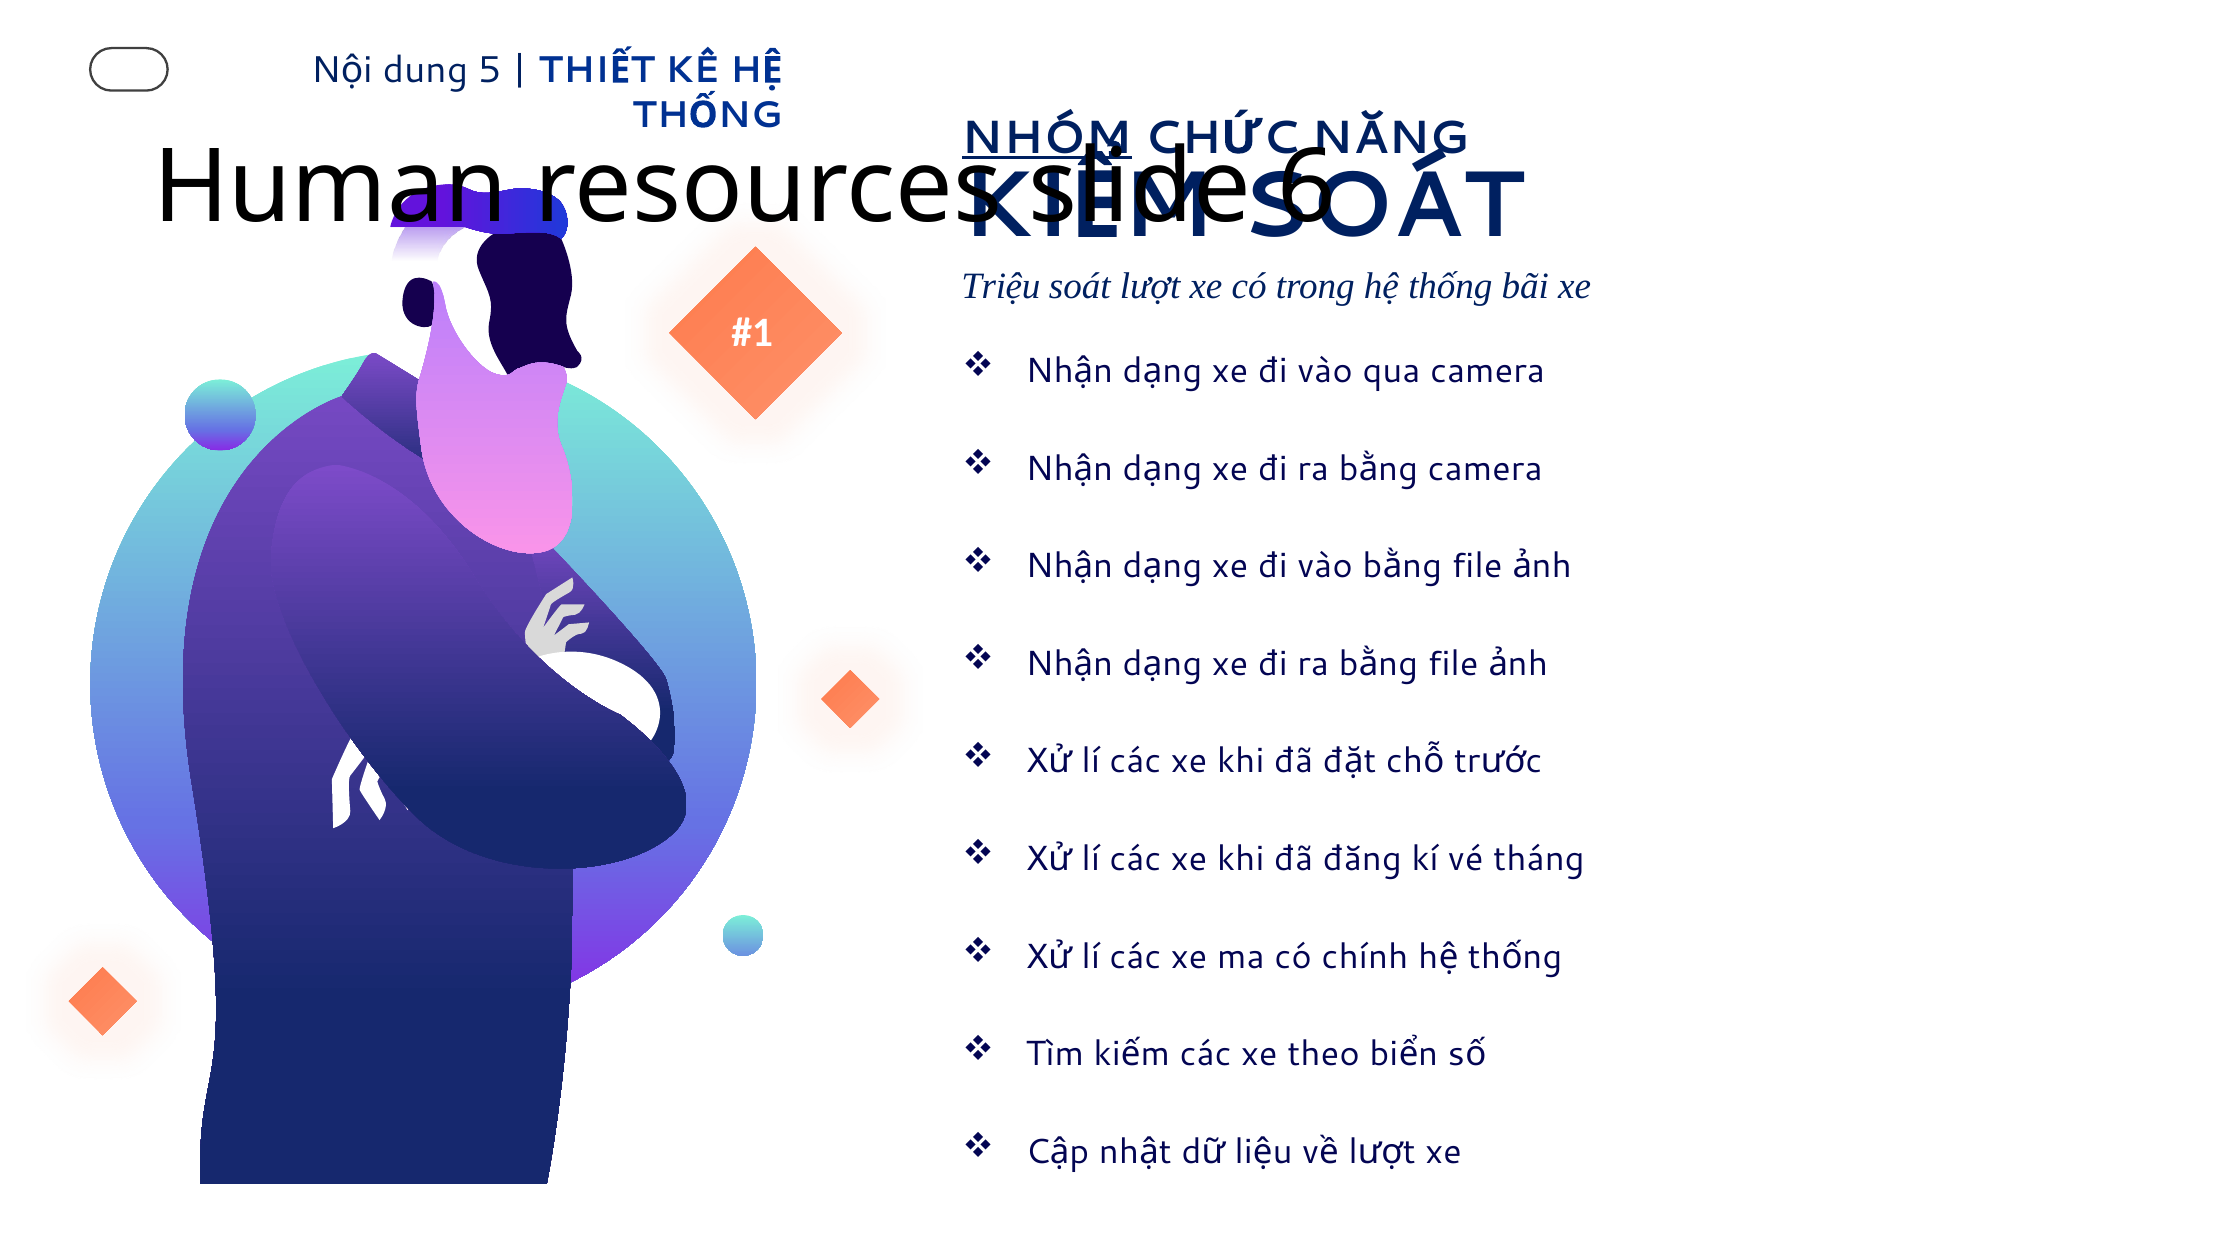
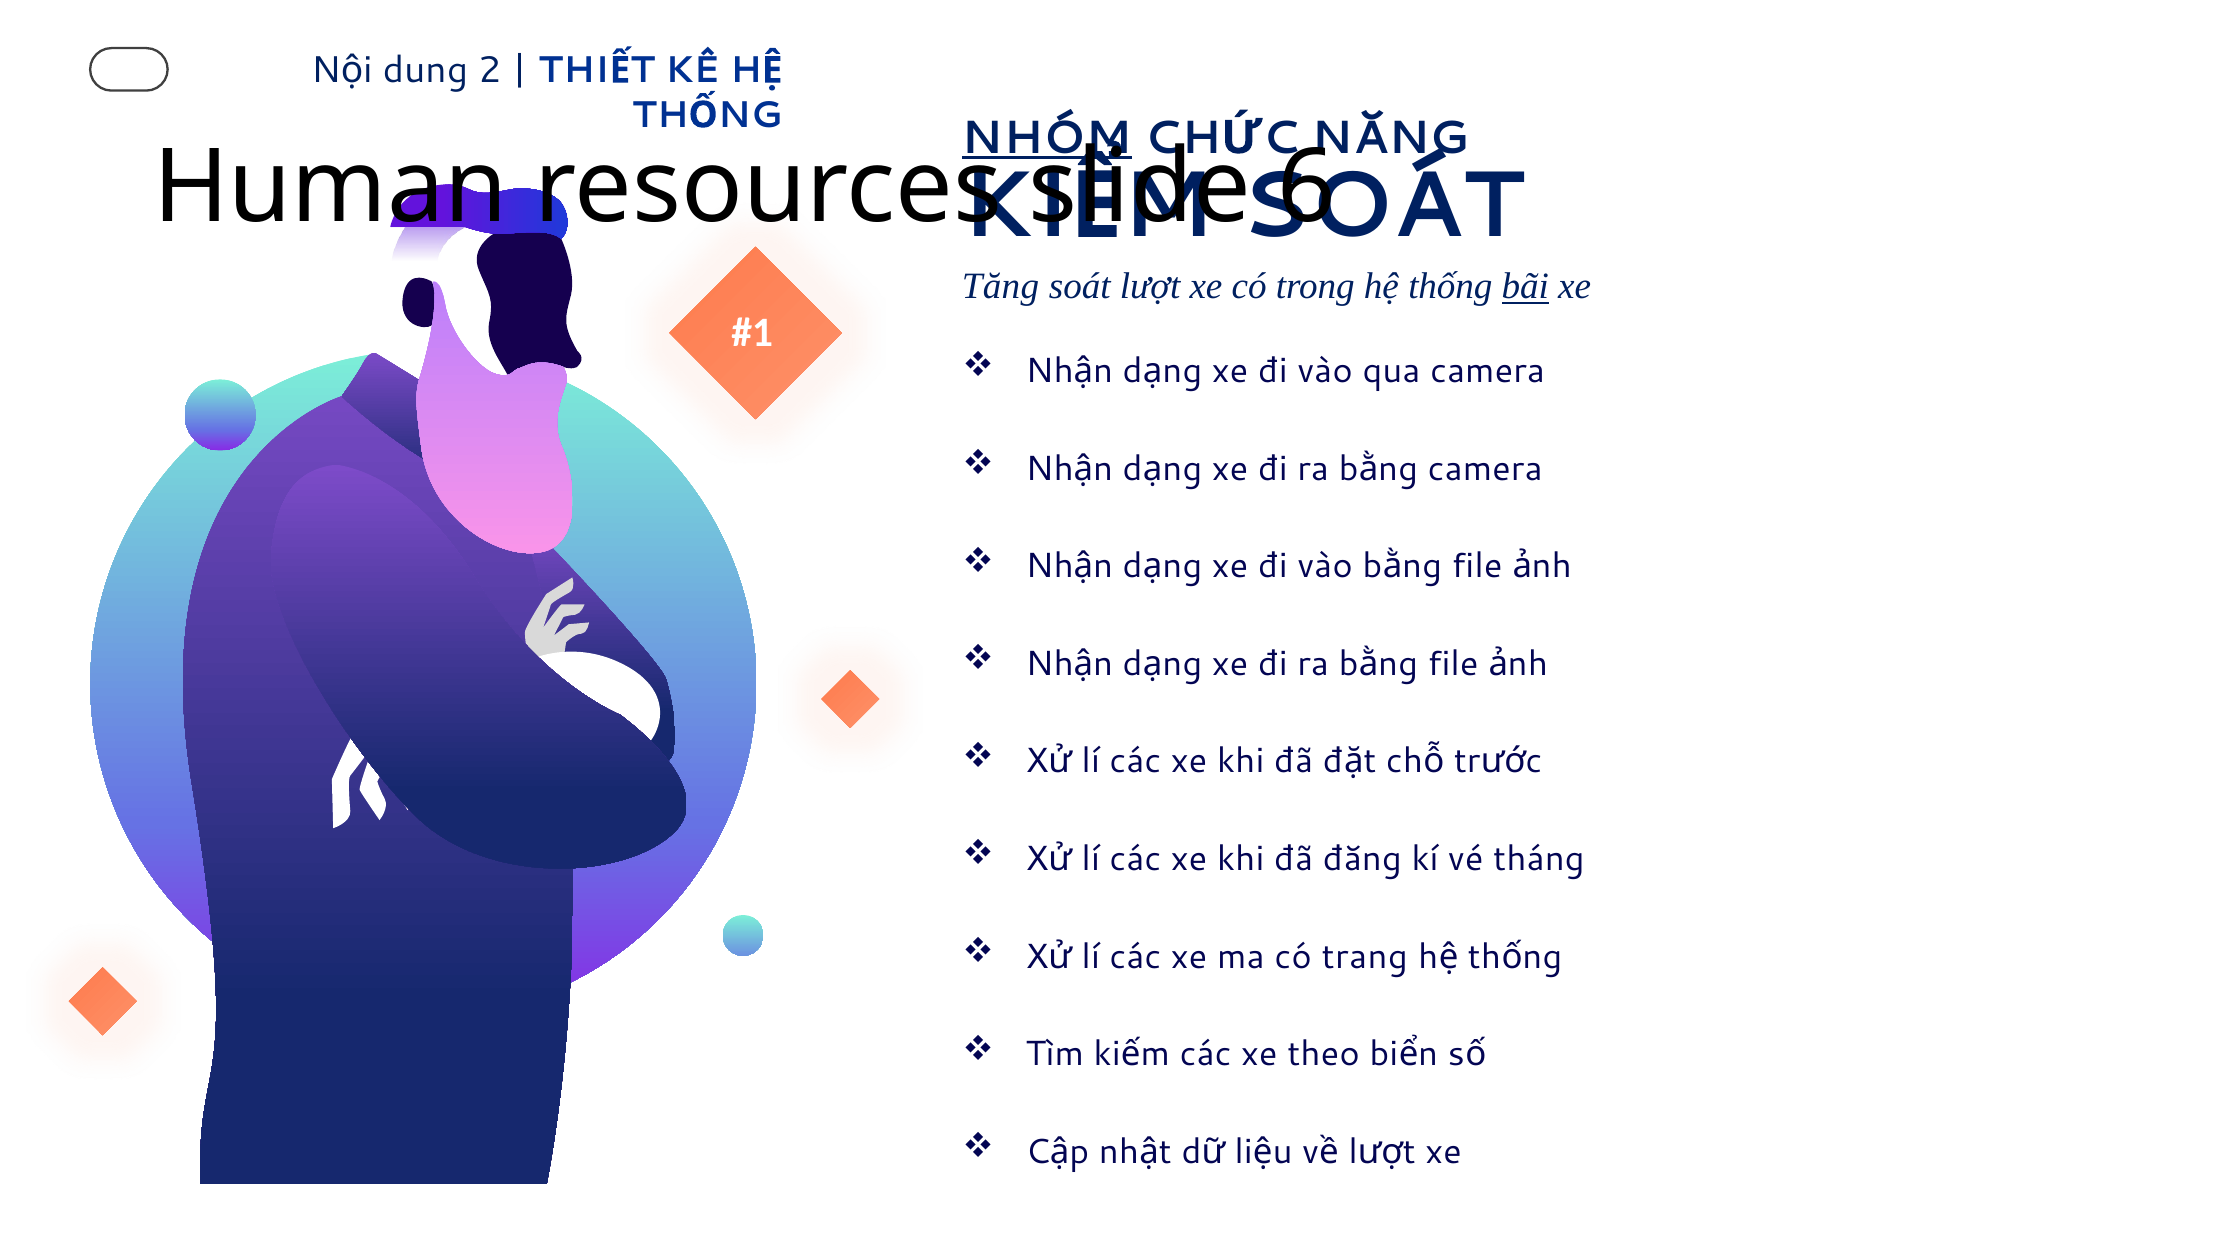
5: 5 -> 2
Triệu: Triệu -> Tăng
bãi underline: none -> present
chính: chính -> trang
